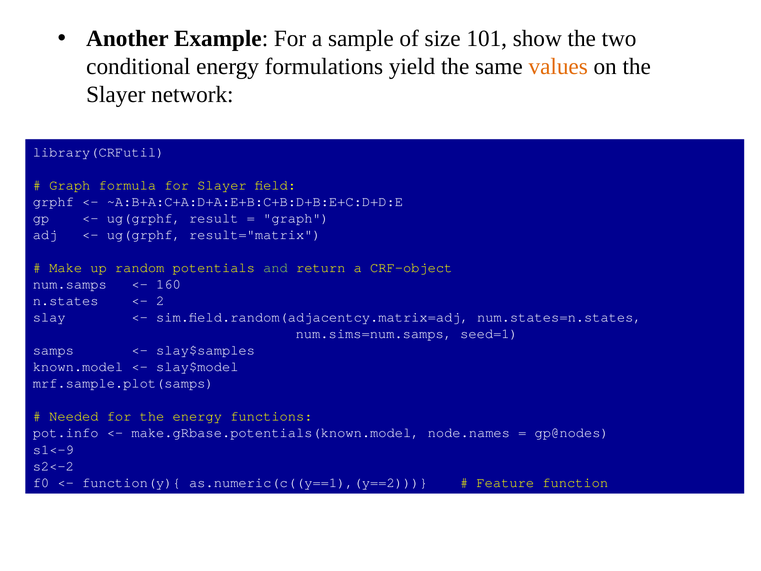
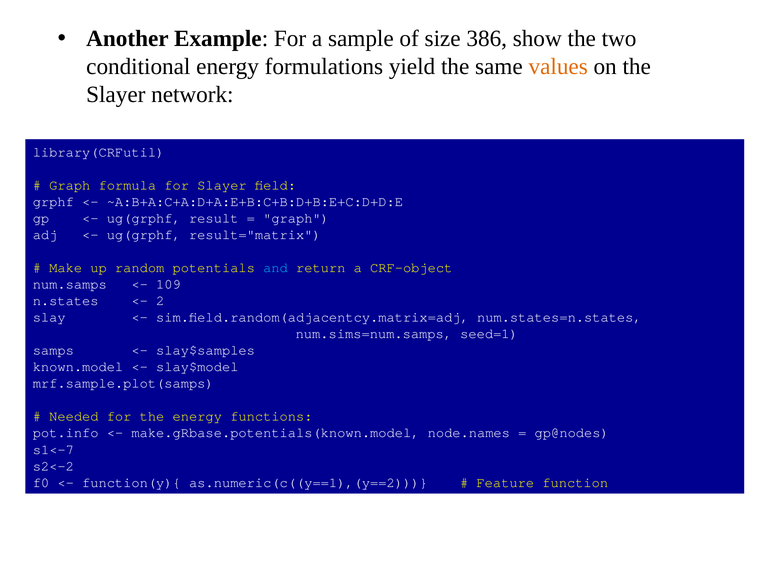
101: 101 -> 386
and colour: light green -> light blue
160: 160 -> 109
s1<-9: s1<-9 -> s1<-7
